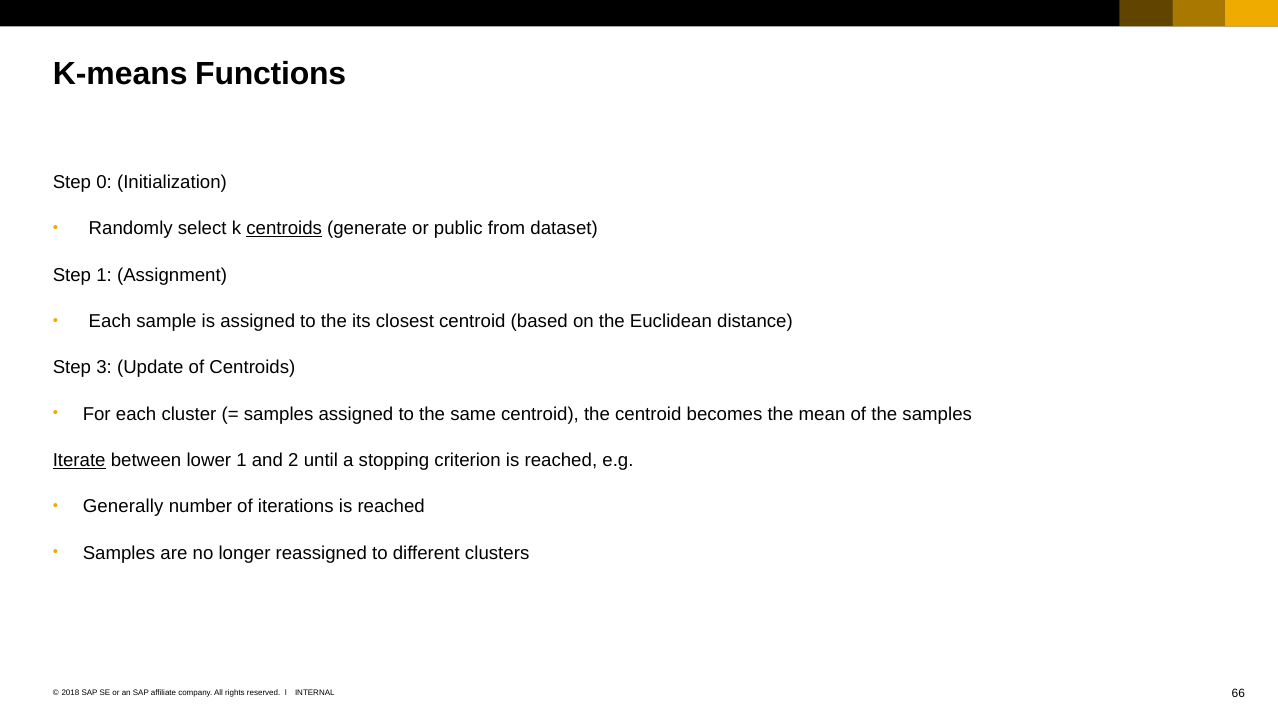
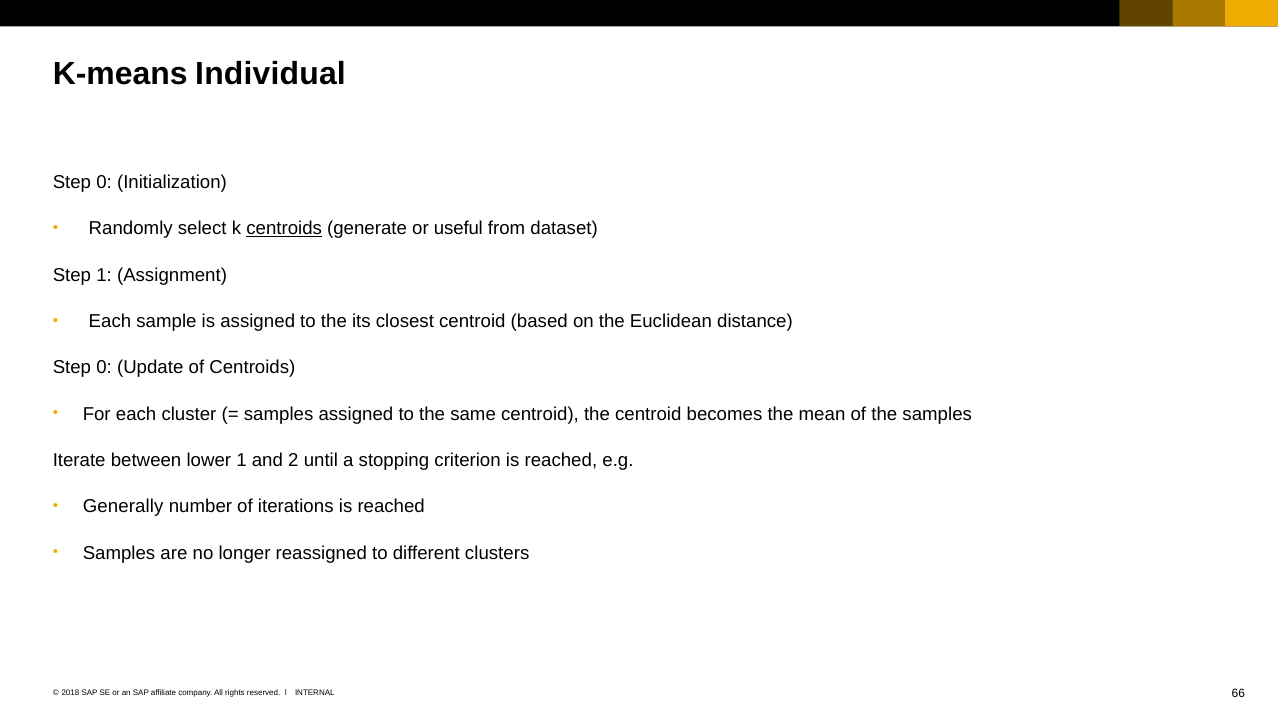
Functions: Functions -> Individual
public: public -> useful
3 at (104, 368): 3 -> 0
Iterate underline: present -> none
